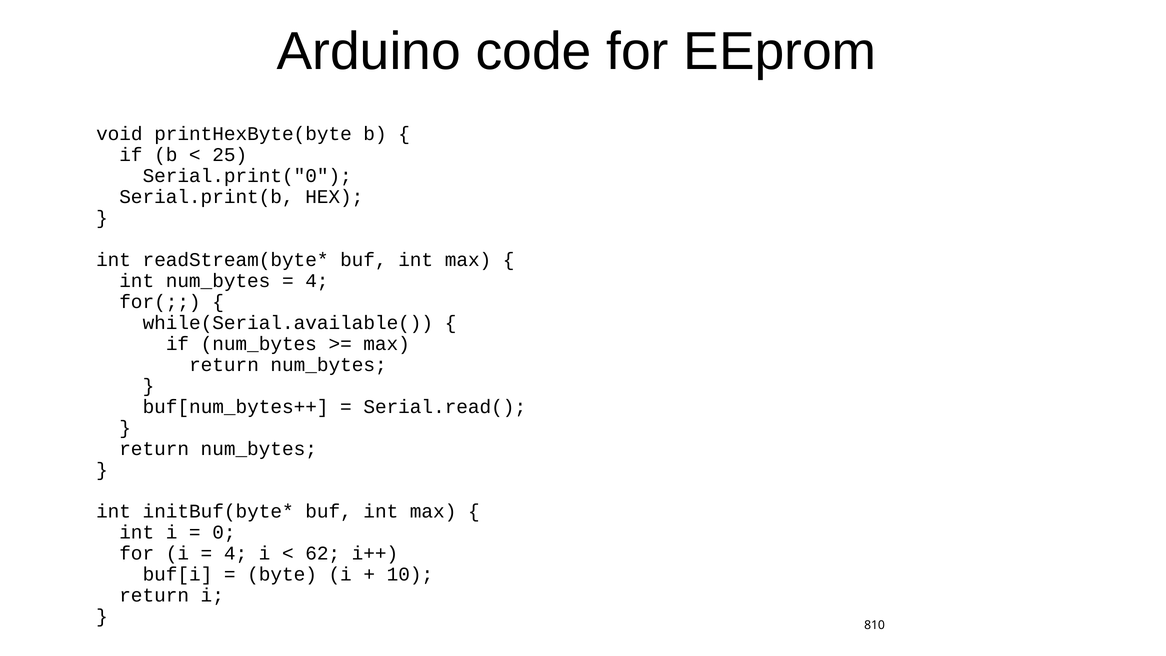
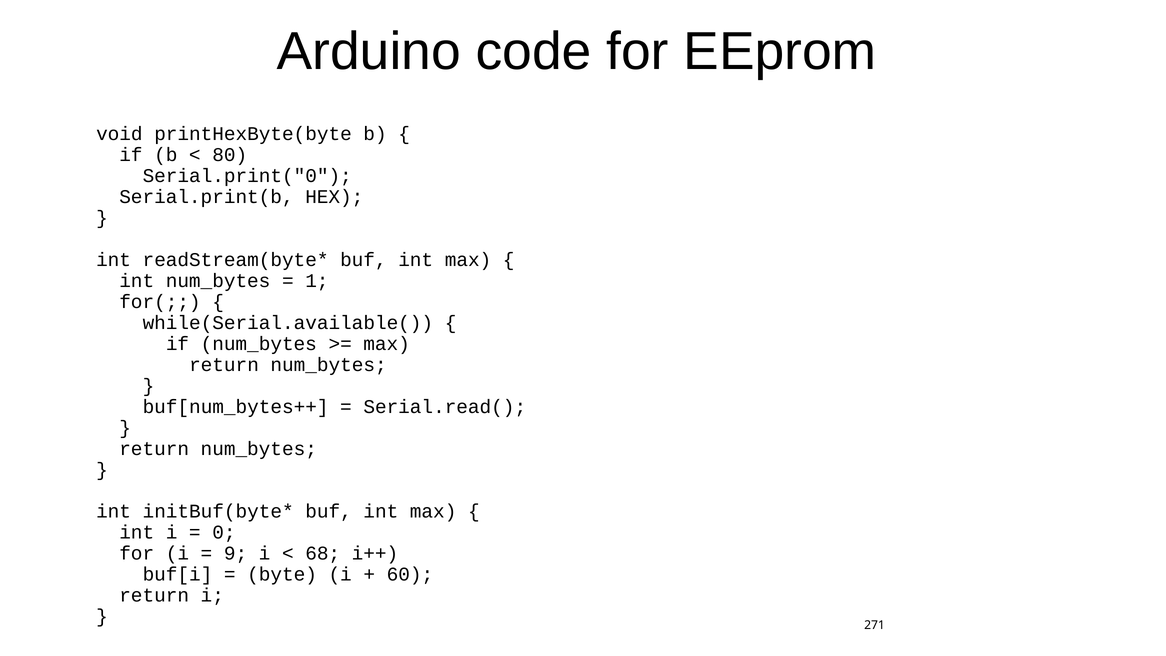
25: 25 -> 80
4 at (317, 281): 4 -> 1
4 at (236, 553): 4 -> 9
62: 62 -> 68
10: 10 -> 60
810: 810 -> 271
